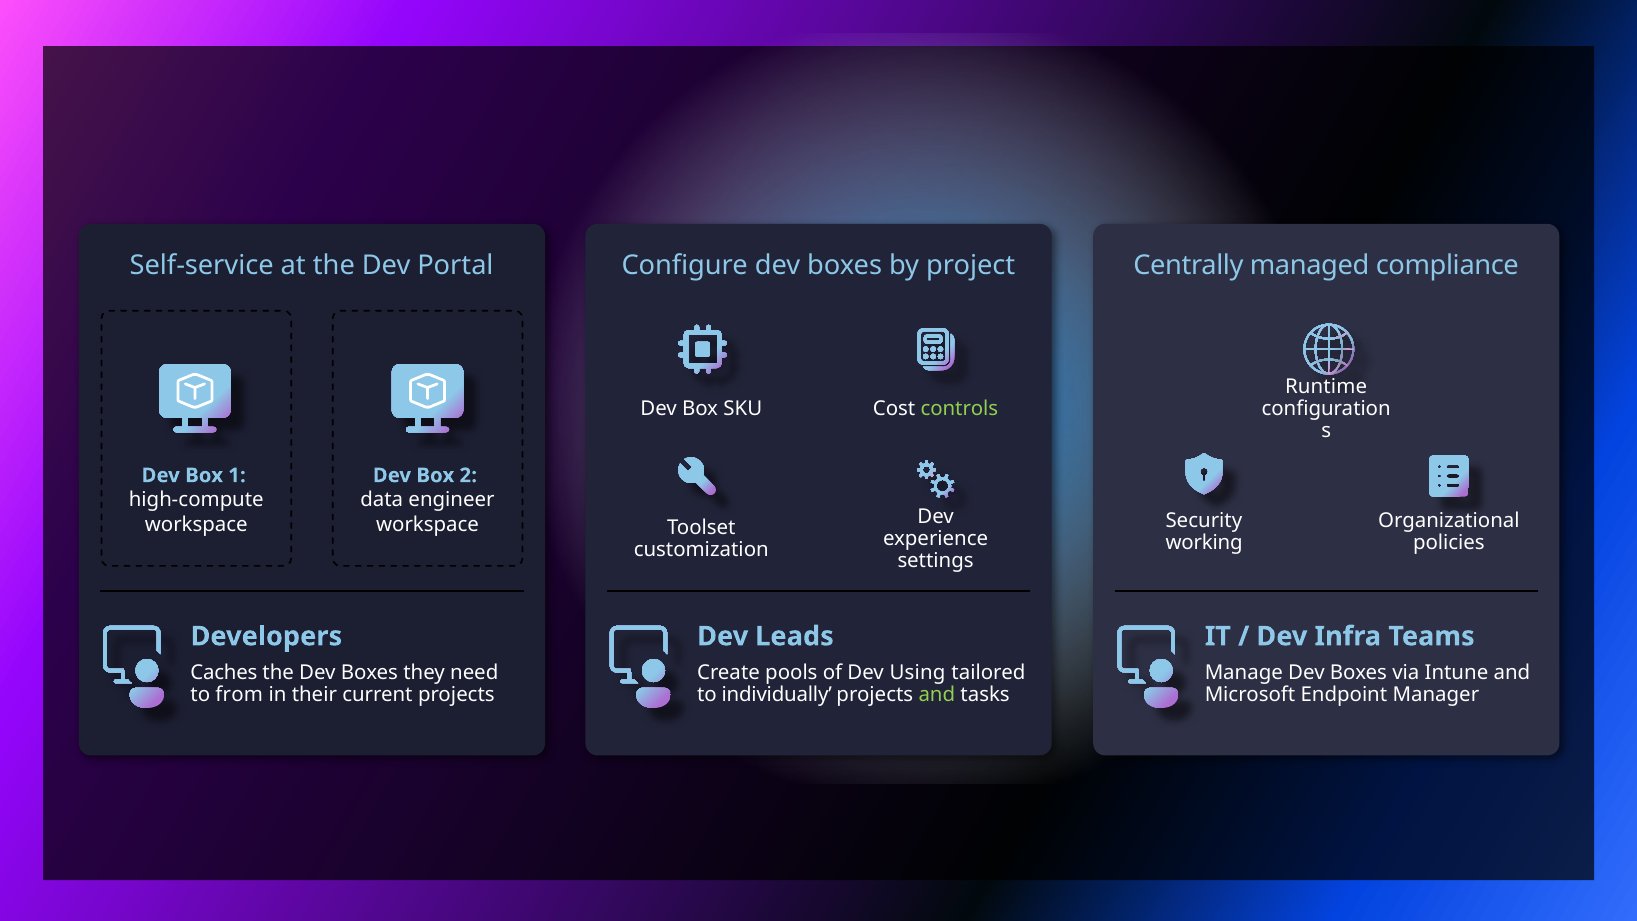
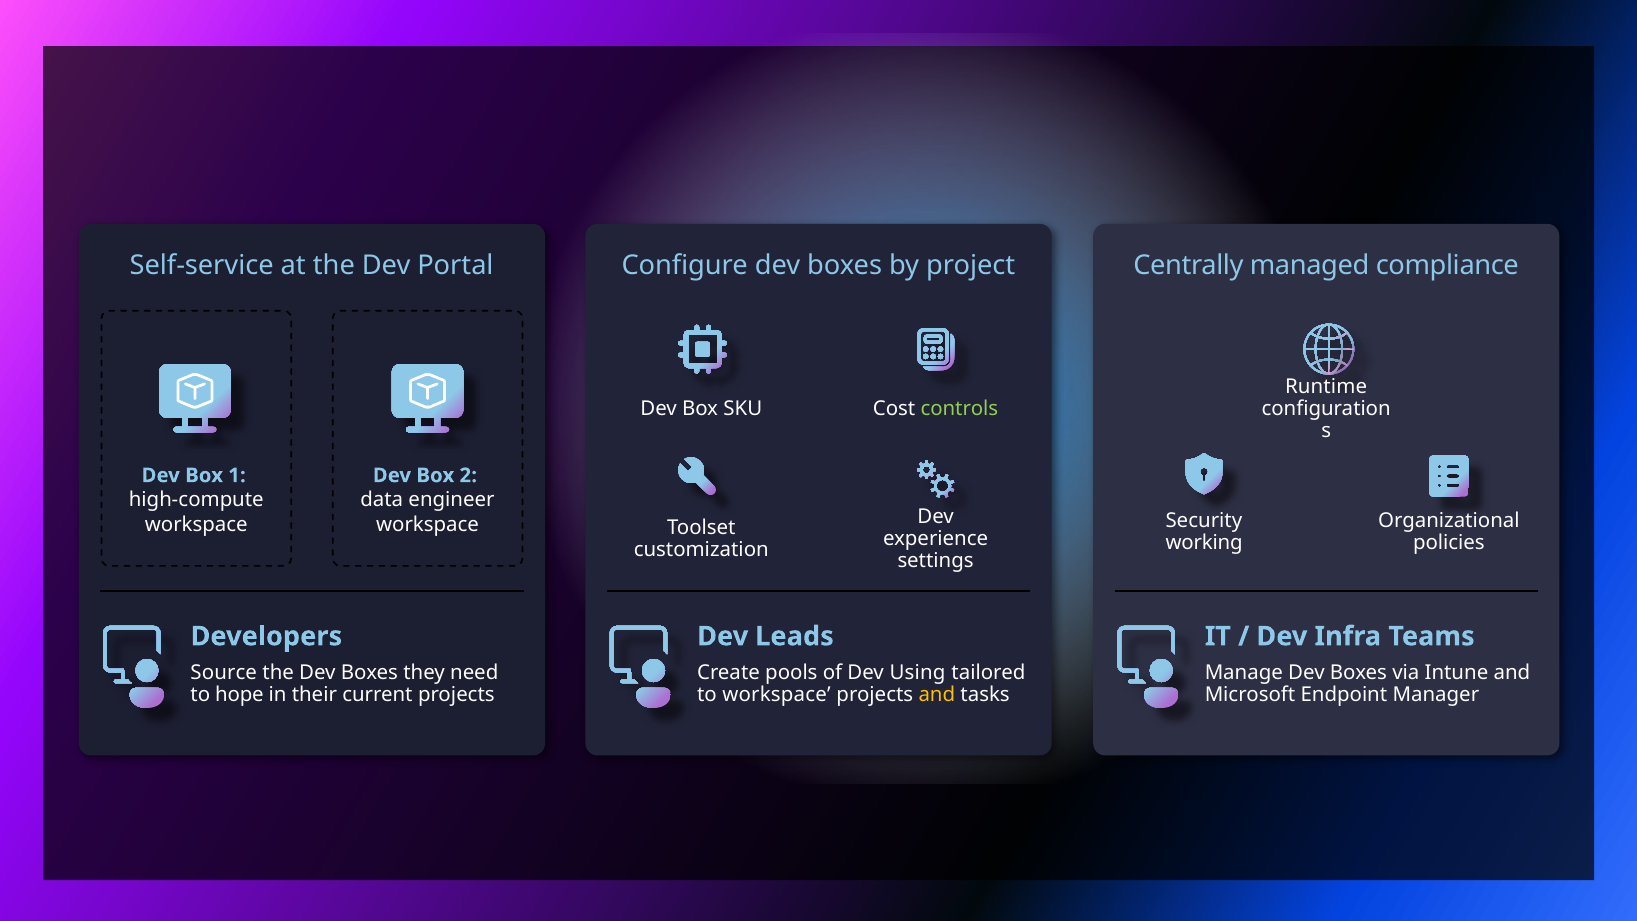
Caches: Caches -> Source
from: from -> hope
to individually: individually -> workspace
and at (937, 694) colour: light green -> yellow
